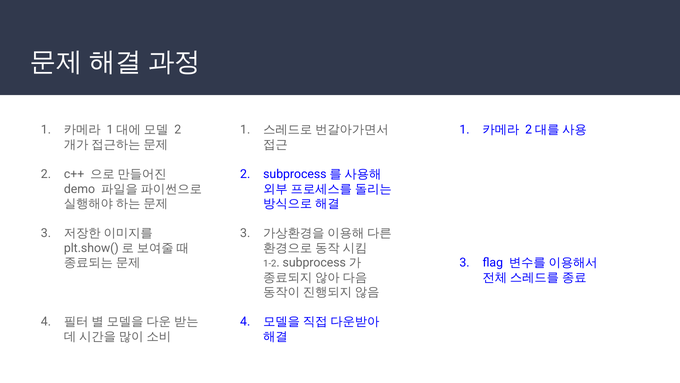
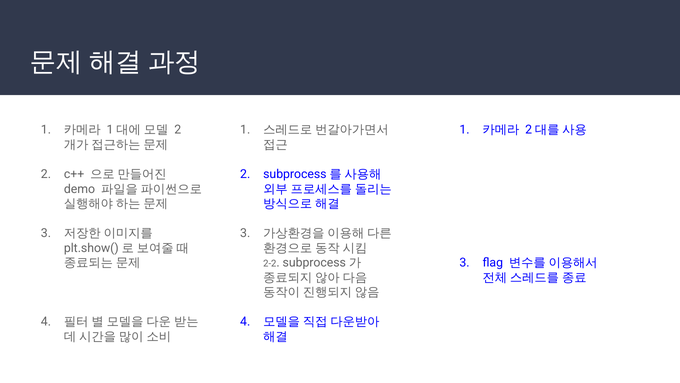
1-2: 1-2 -> 2-2
